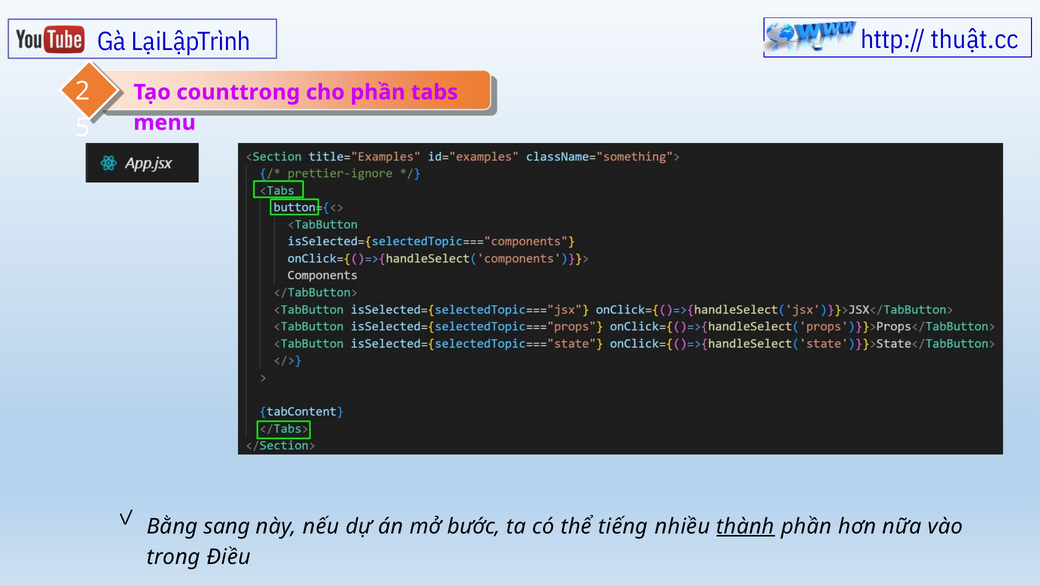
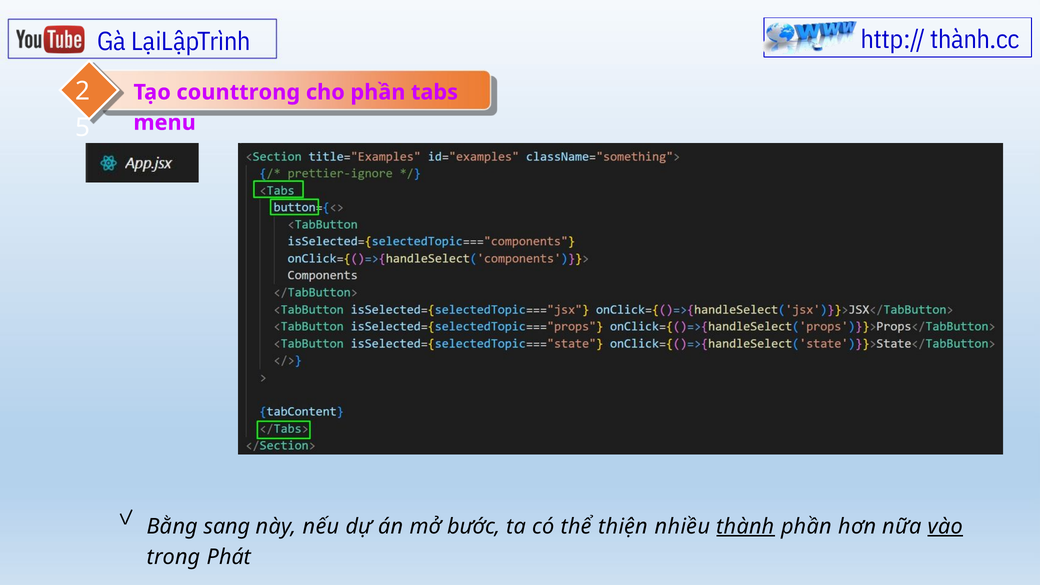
thuật.cc: thuật.cc -> thành.cc
tiếng: tiếng -> thiện
vào underline: none -> present
Điều: Điều -> Phát
